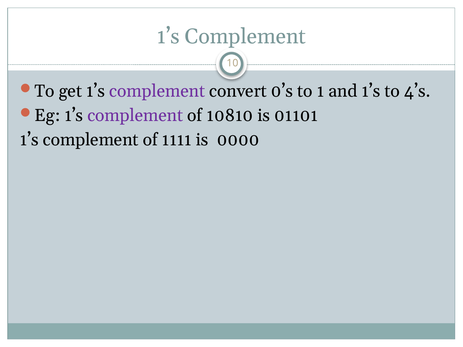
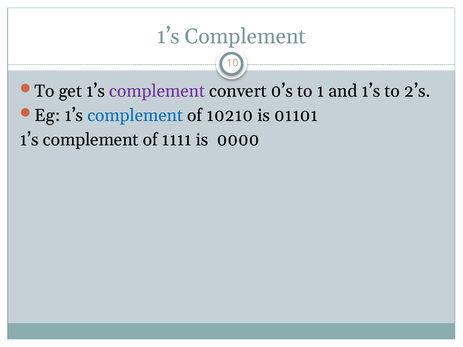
4’s: 4’s -> 2’s
complement at (135, 116) colour: purple -> blue
10810: 10810 -> 10210
